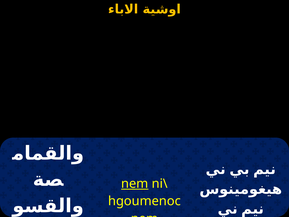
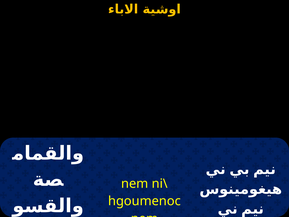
nem at (135, 183) underline: present -> none
